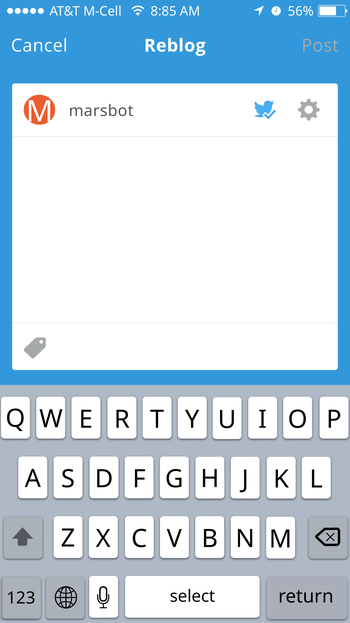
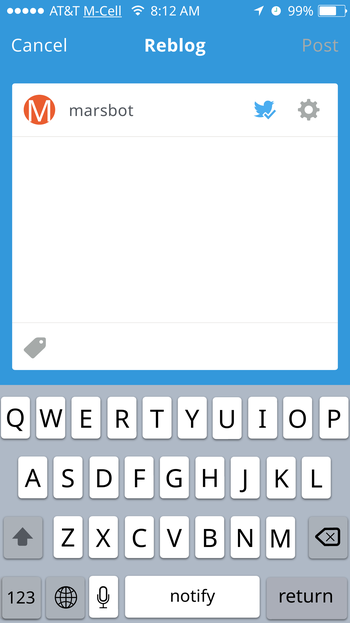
M-Cell underline: none -> present
8:85: 8:85 -> 8:12
56%: 56% -> 99%
select: select -> notify
